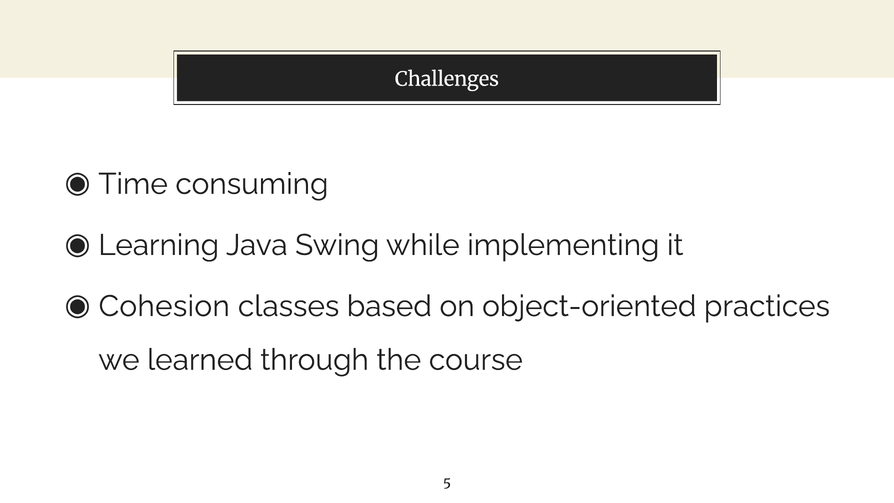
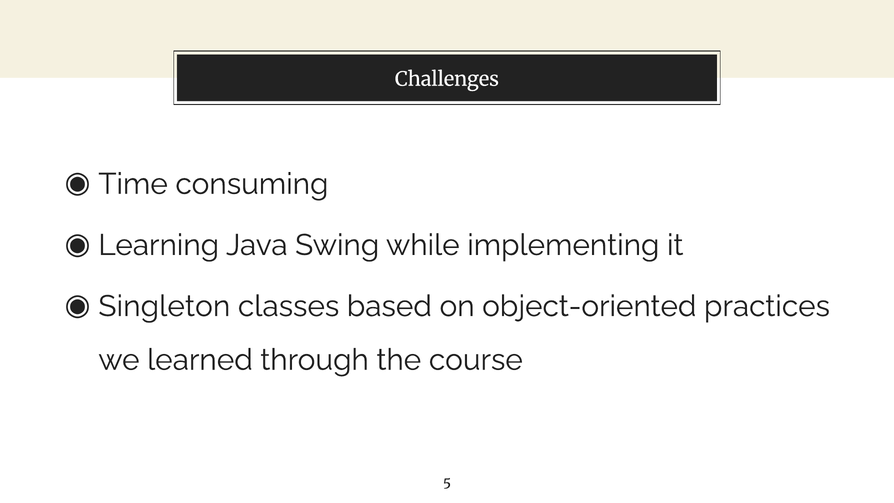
Cohesion: Cohesion -> Singleton
